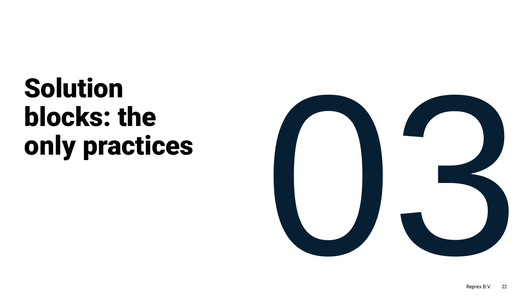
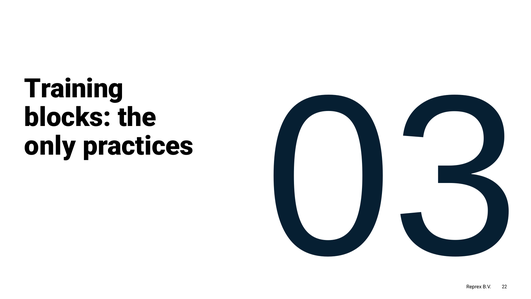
Solution: Solution -> Training
